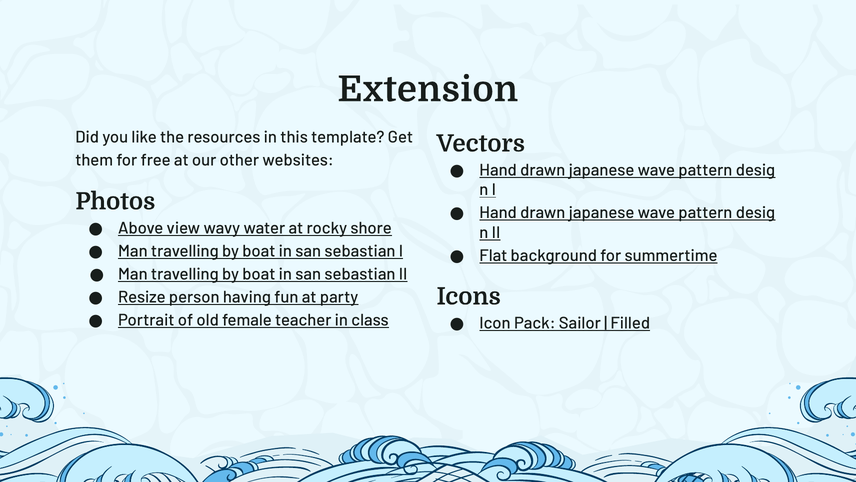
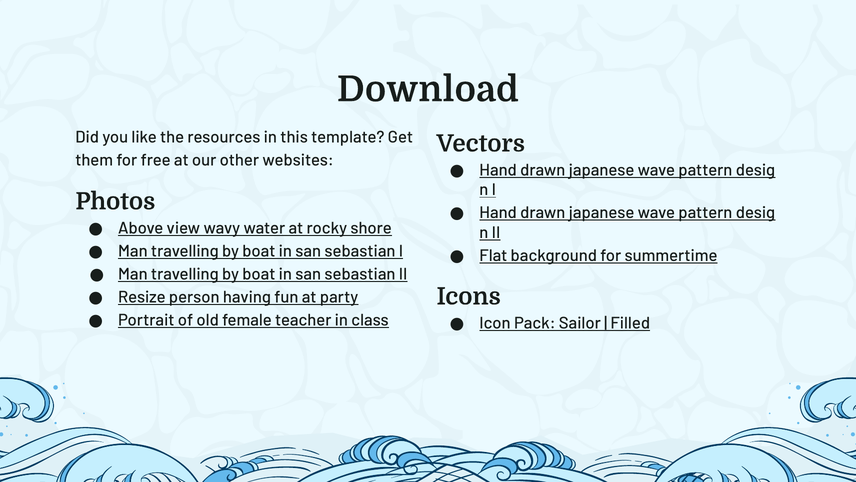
Extension: Extension -> Download
